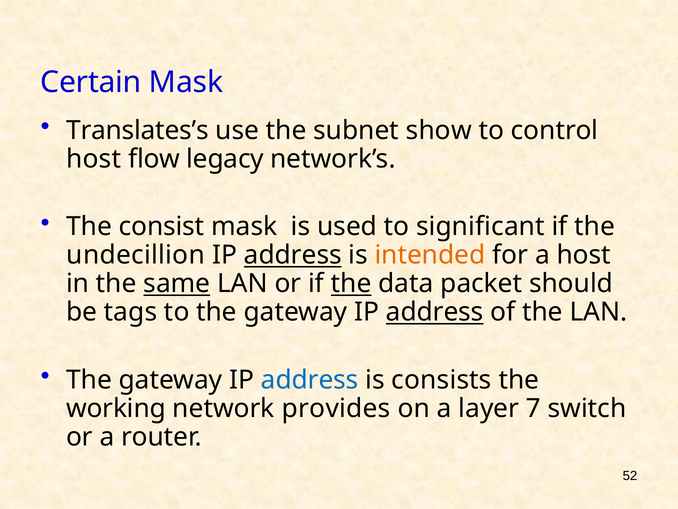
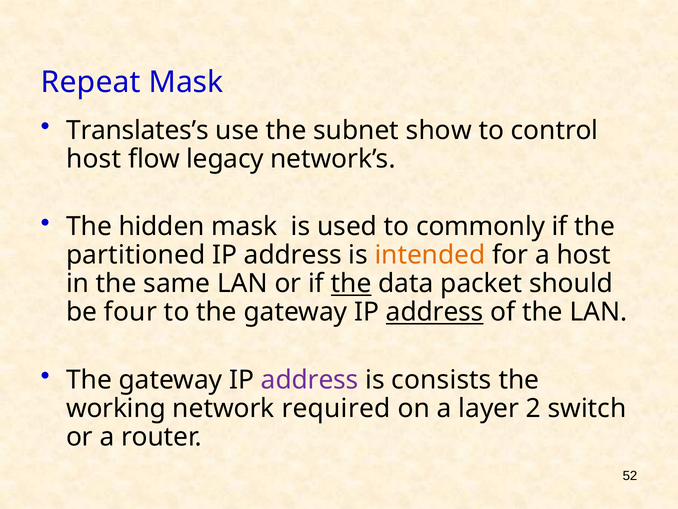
Certain: Certain -> Repeat
consist: consist -> hidden
significant: significant -> commonly
undecillion: undecillion -> partitioned
address at (293, 255) underline: present -> none
same underline: present -> none
tags: tags -> four
address at (310, 379) colour: blue -> purple
provides: provides -> required
7: 7 -> 2
